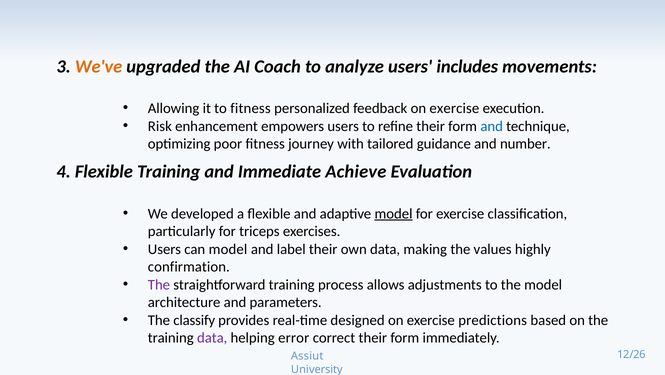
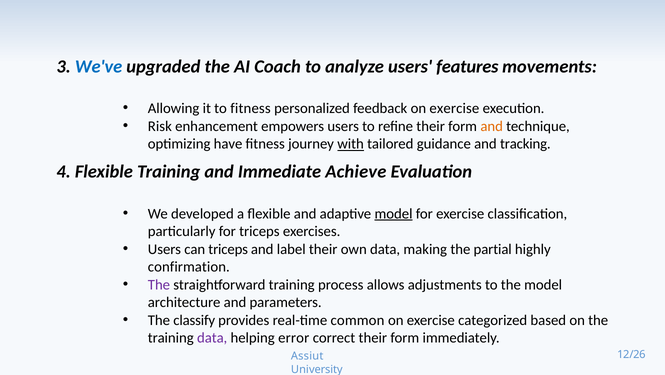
We've colour: orange -> blue
includes: includes -> features
and at (492, 126) colour: blue -> orange
poor: poor -> have
with underline: none -> present
number: number -> tracking
can model: model -> triceps
values: values -> partial
designed: designed -> common
predictions: predictions -> categorized
